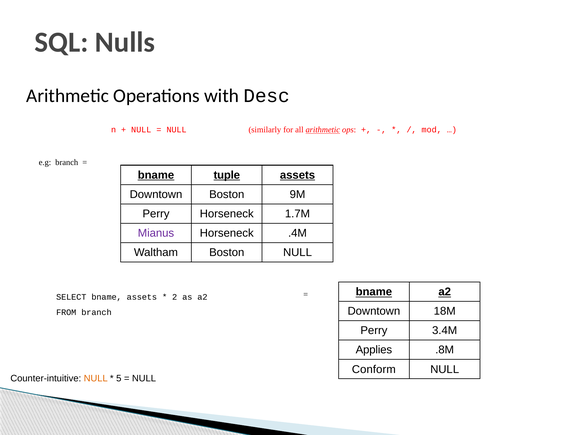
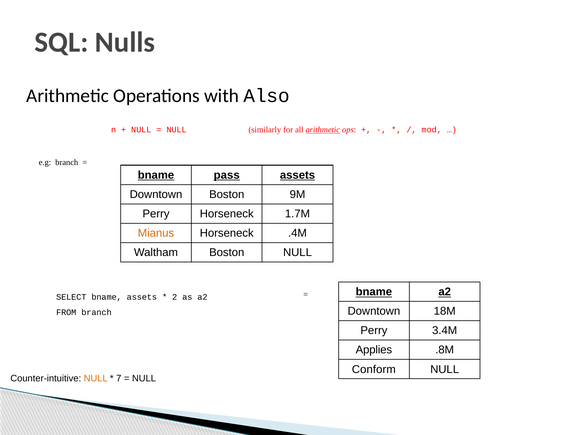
Desc: Desc -> Also
tuple: tuple -> pass
Mianus colour: purple -> orange
5: 5 -> 7
